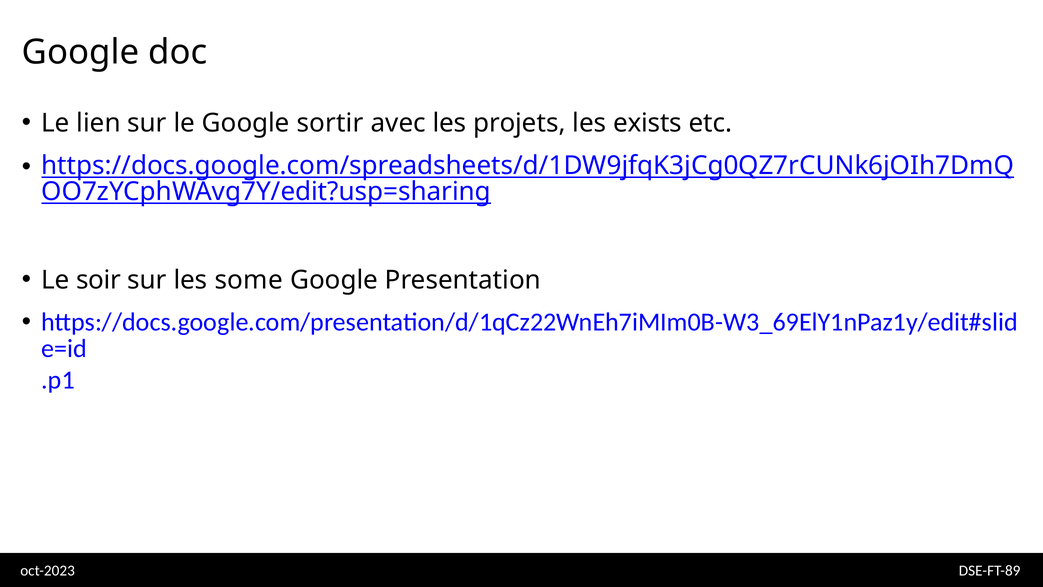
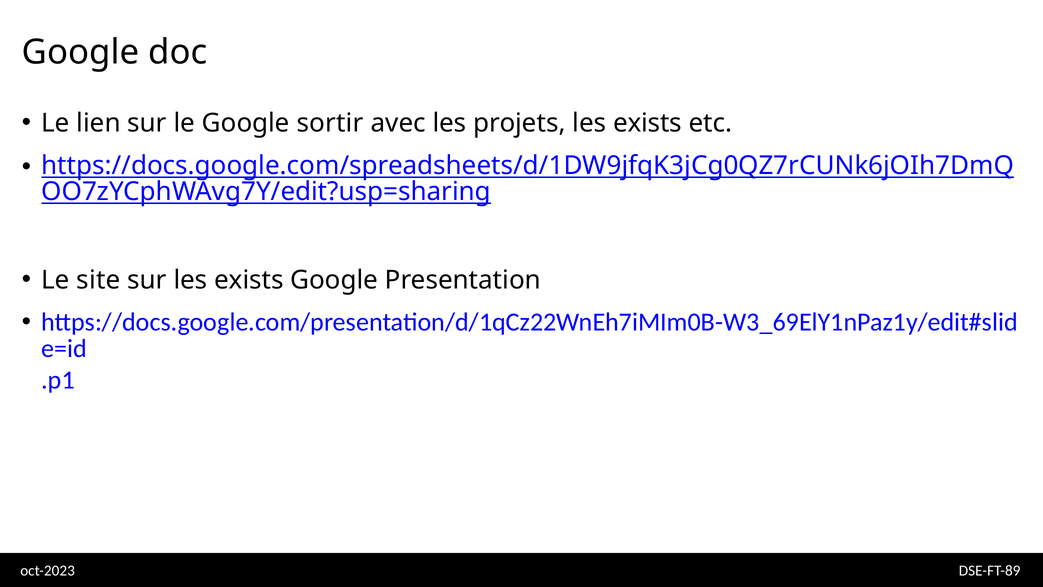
soir: soir -> site
sur les some: some -> exists
